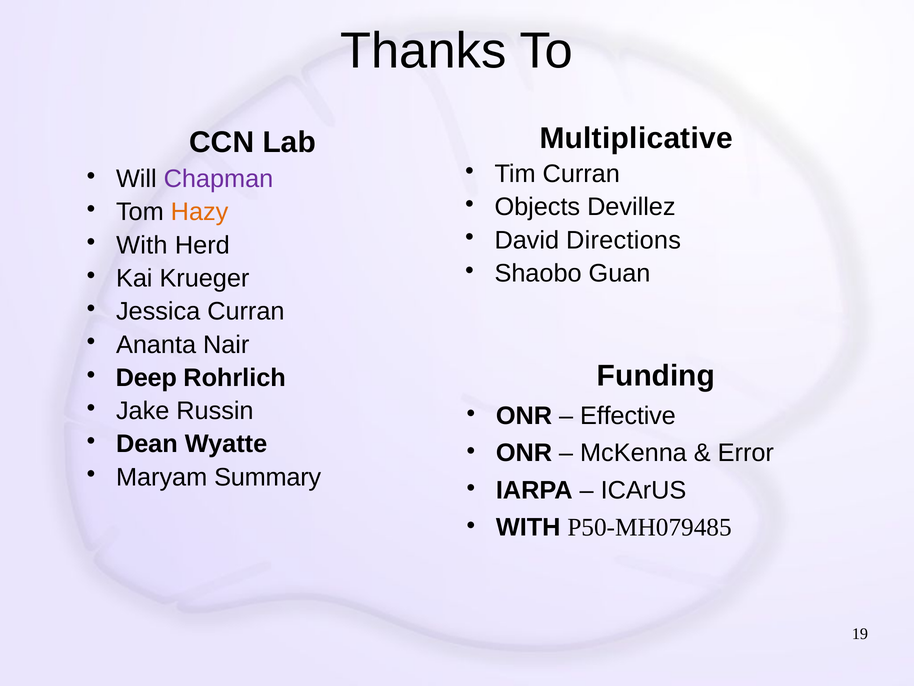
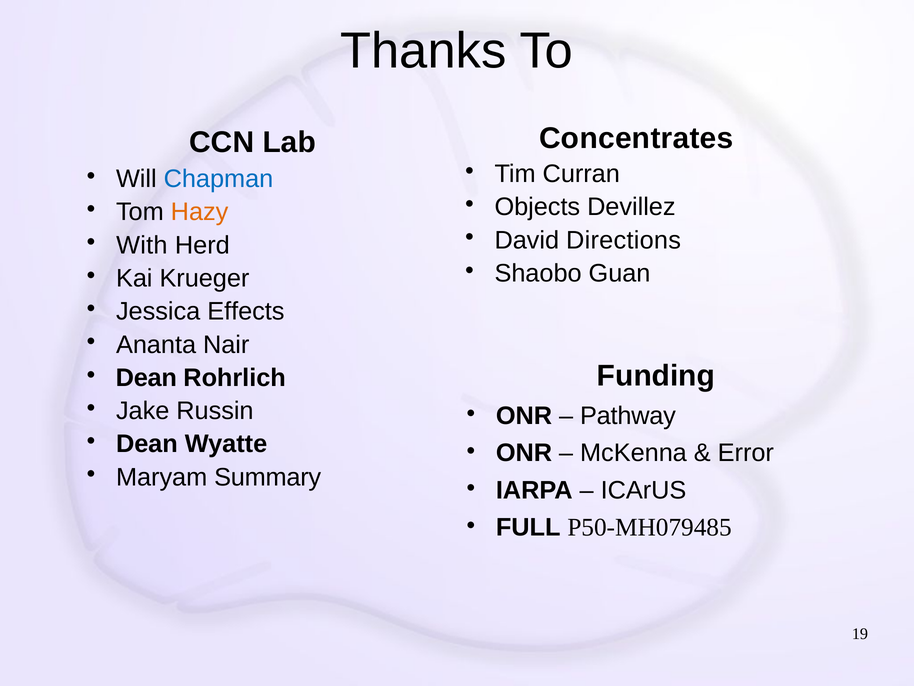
Multiplicative: Multiplicative -> Concentrates
Chapman colour: purple -> blue
Jessica Curran: Curran -> Effects
Deep at (146, 378): Deep -> Dean
Effective: Effective -> Pathway
WITH at (528, 527): WITH -> FULL
